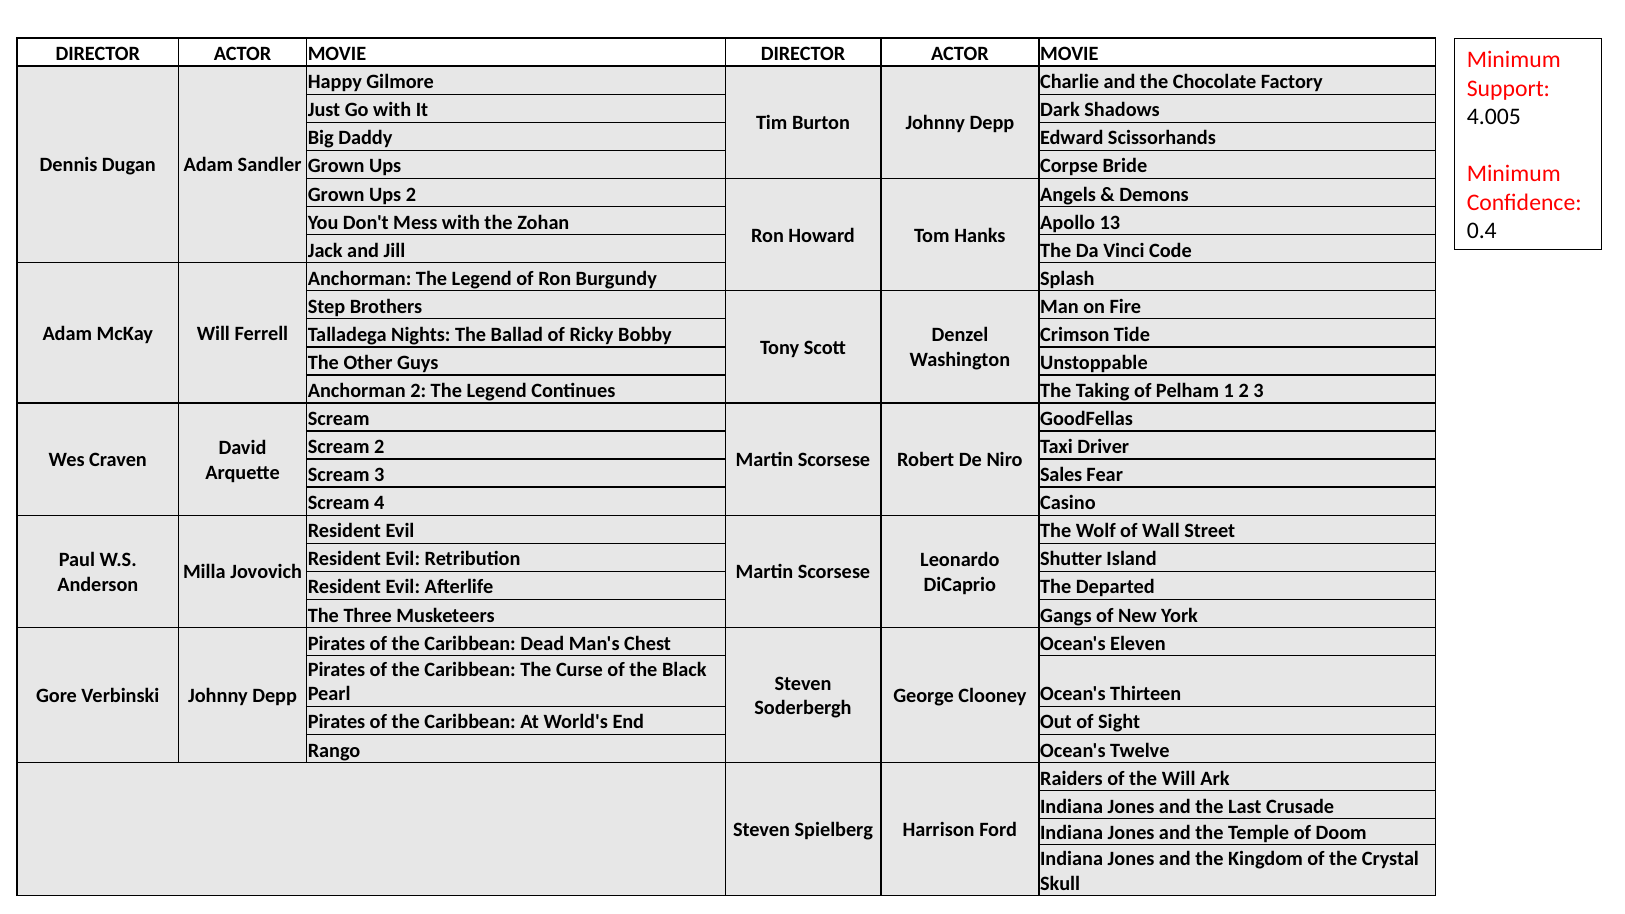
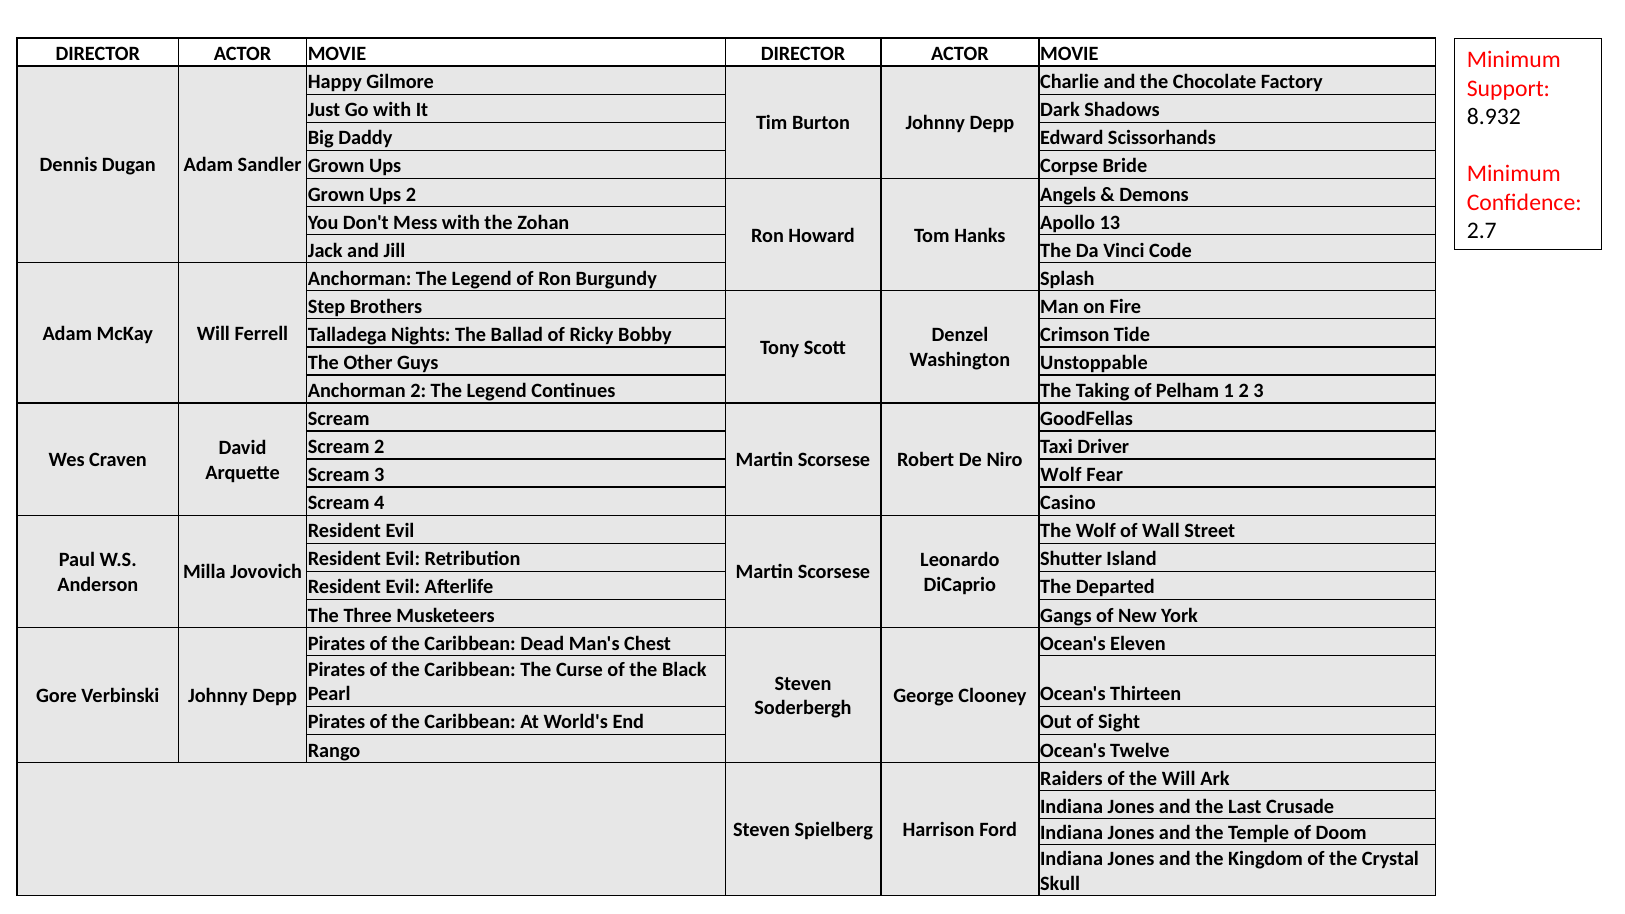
4.005: 4.005 -> 8.932
0.4: 0.4 -> 2.7
3 Sales: Sales -> Wolf
